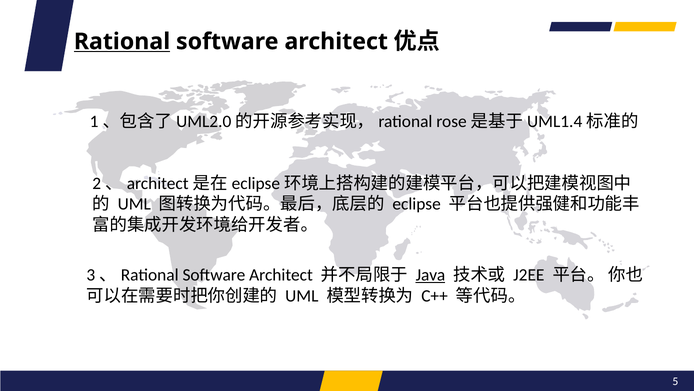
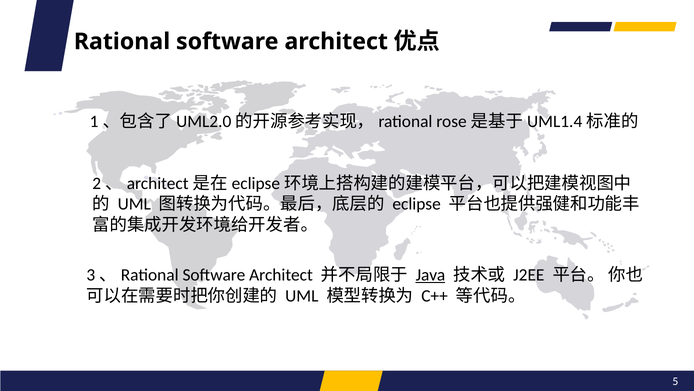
Rational underline: present -> none
